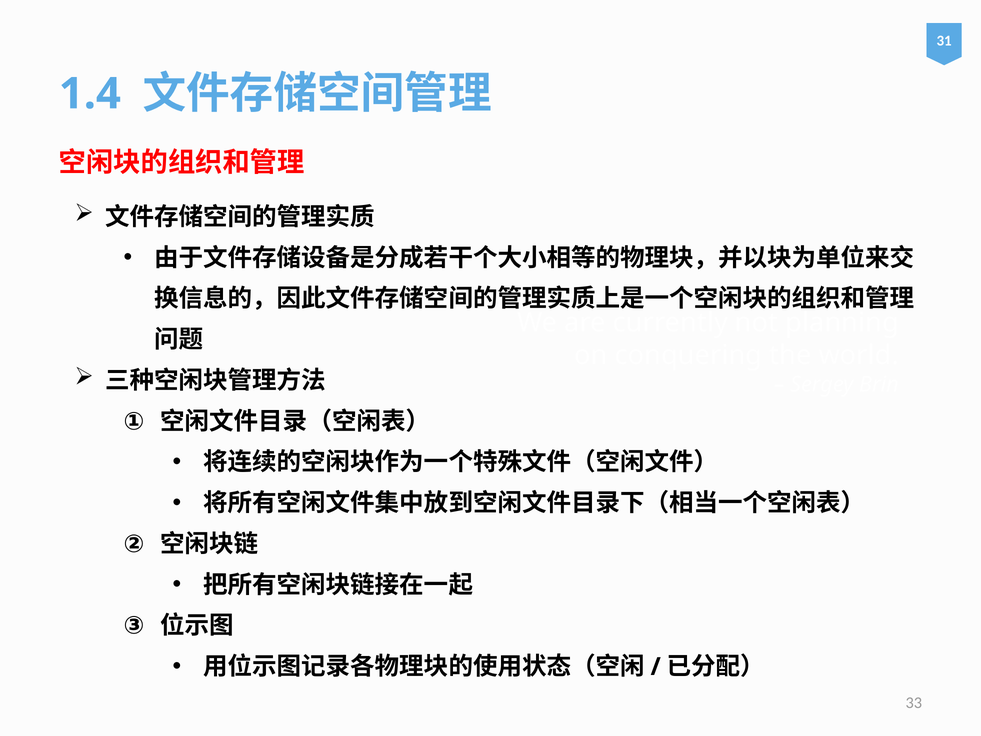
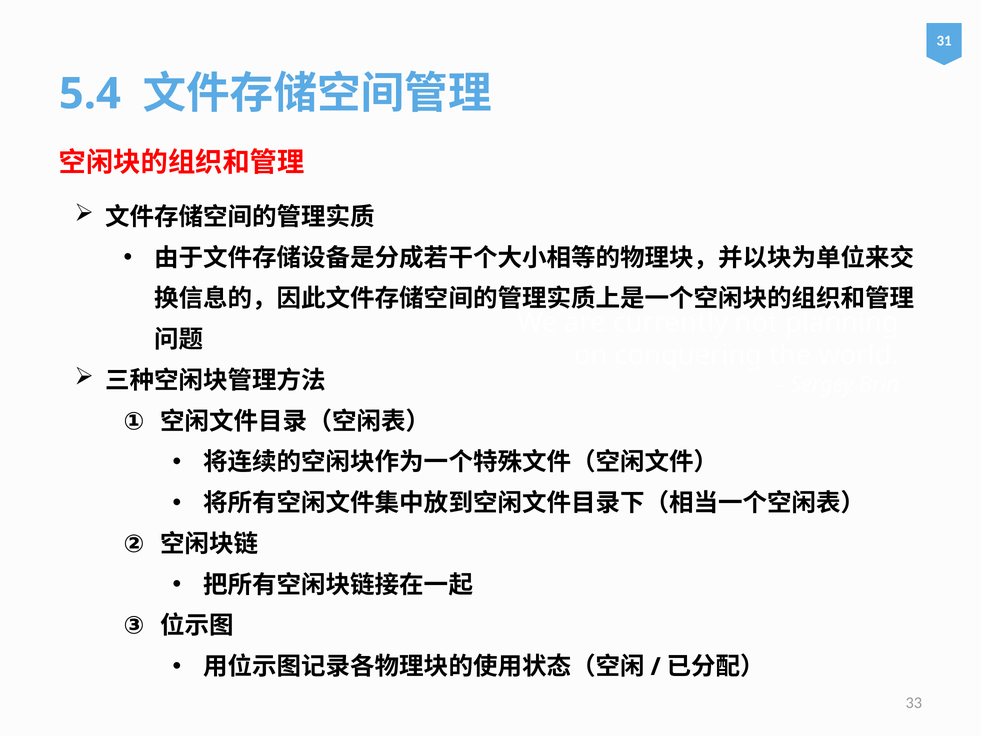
1.4: 1.4 -> 5.4
